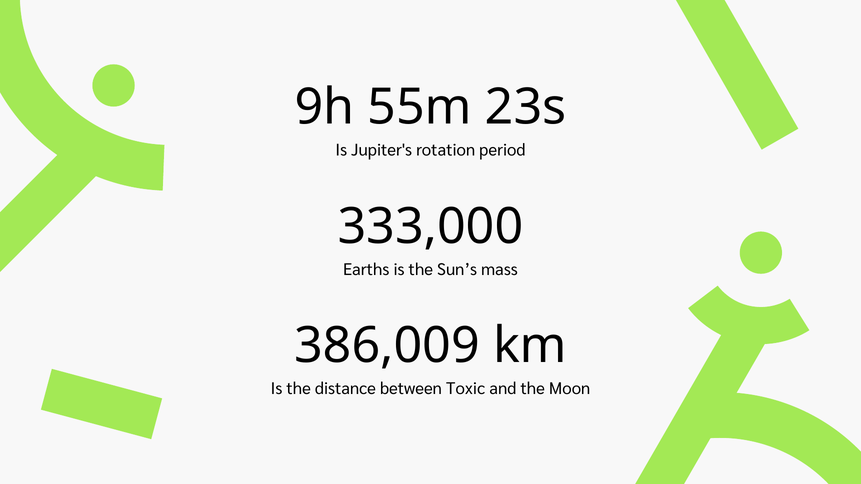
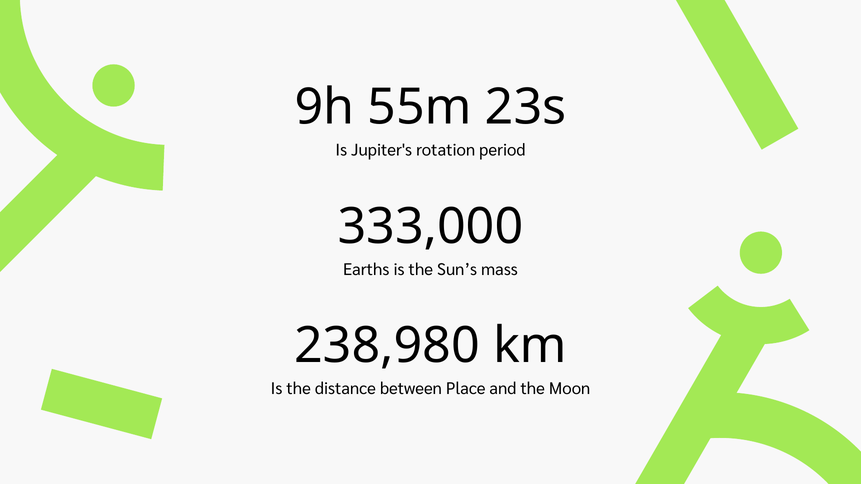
386,009: 386,009 -> 238,980
Toxic: Toxic -> Place
